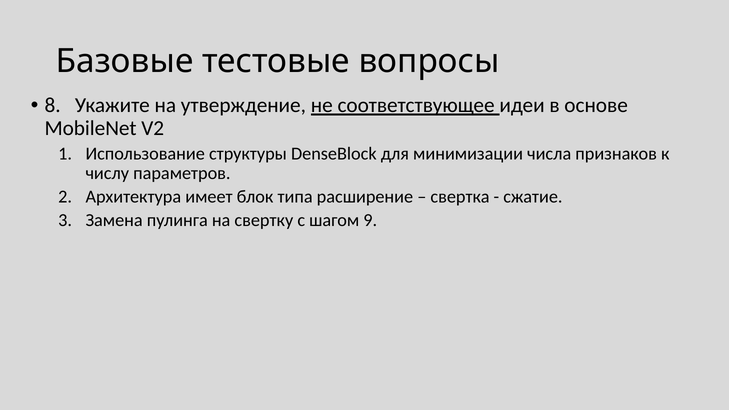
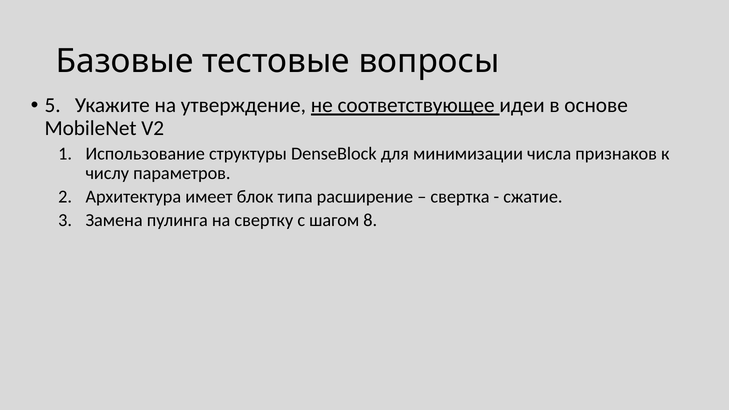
8: 8 -> 5
9: 9 -> 8
